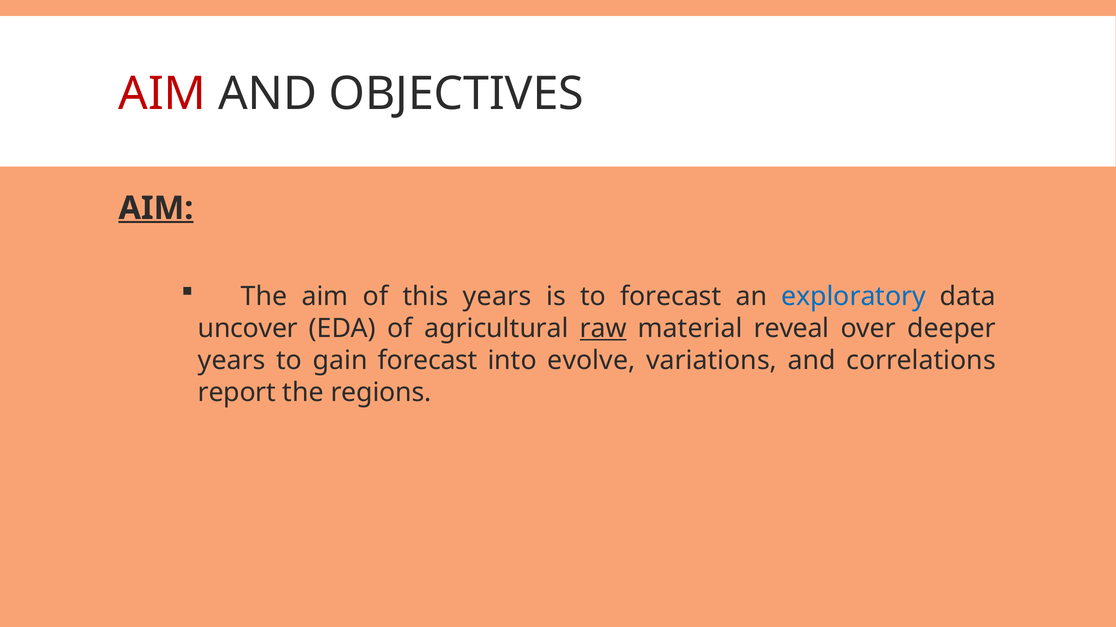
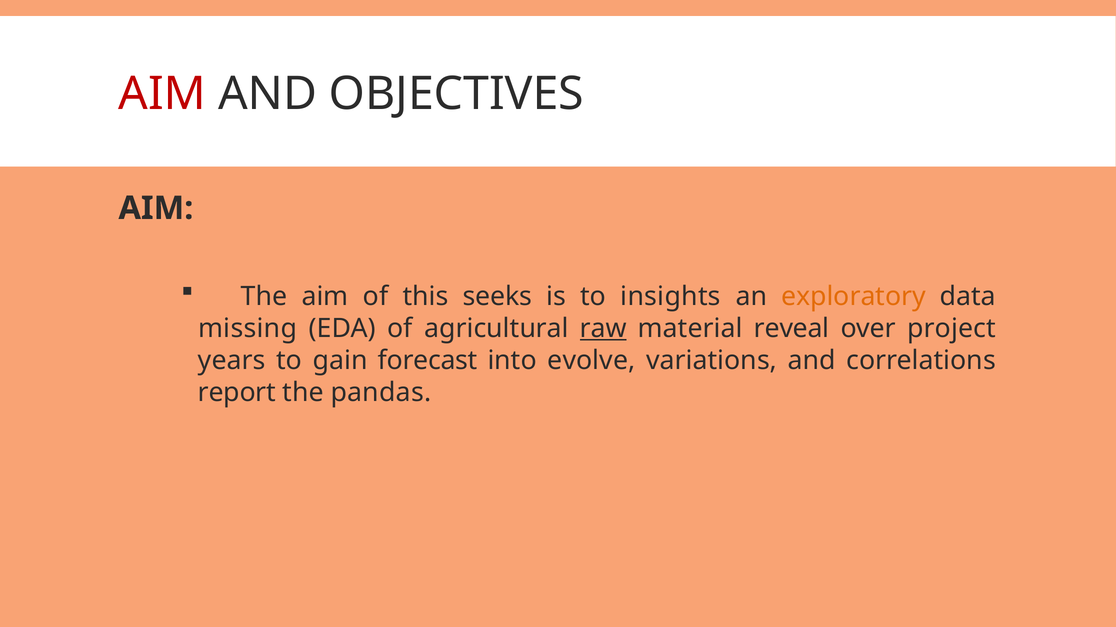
AIM at (156, 208) underline: present -> none
this years: years -> seeks
to forecast: forecast -> insights
exploratory colour: blue -> orange
uncover: uncover -> missing
deeper: deeper -> project
regions: regions -> pandas
